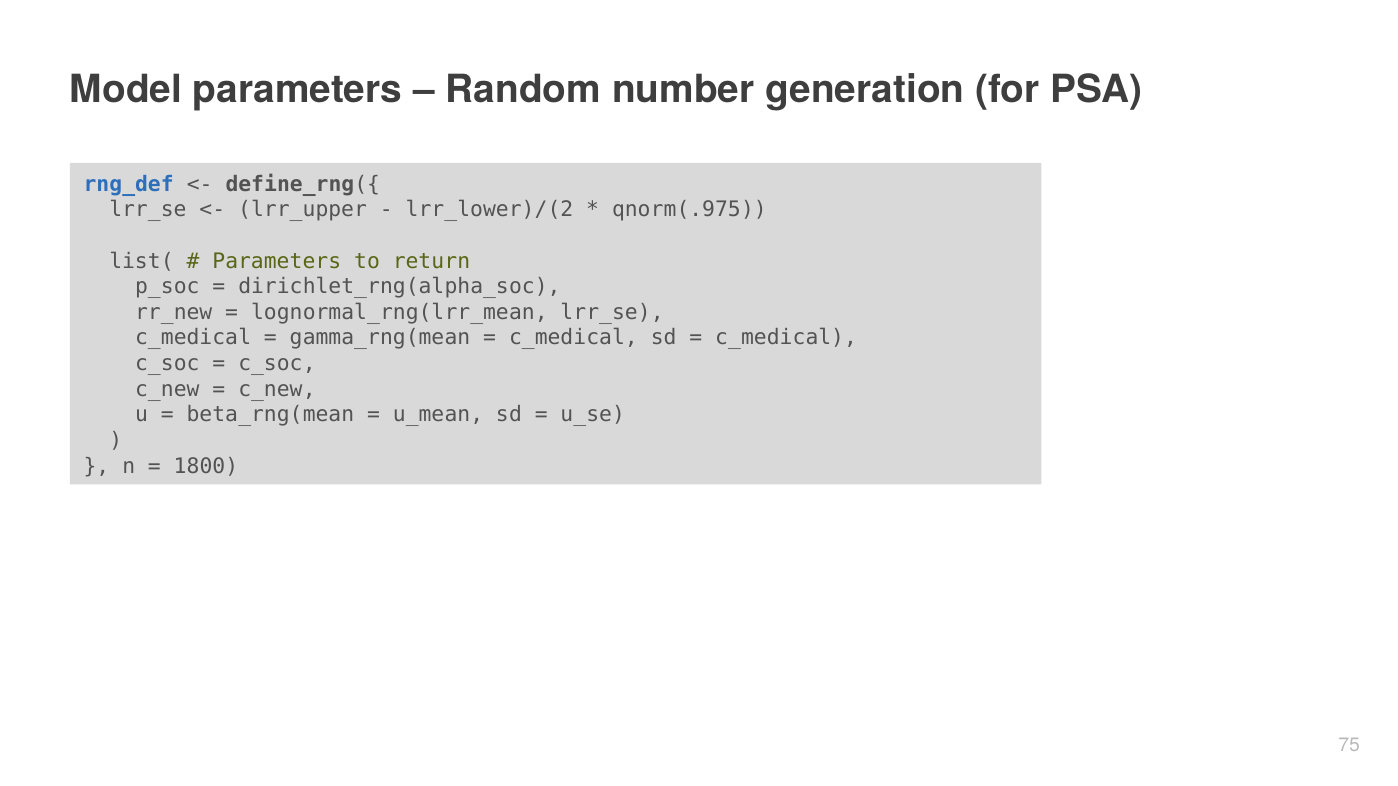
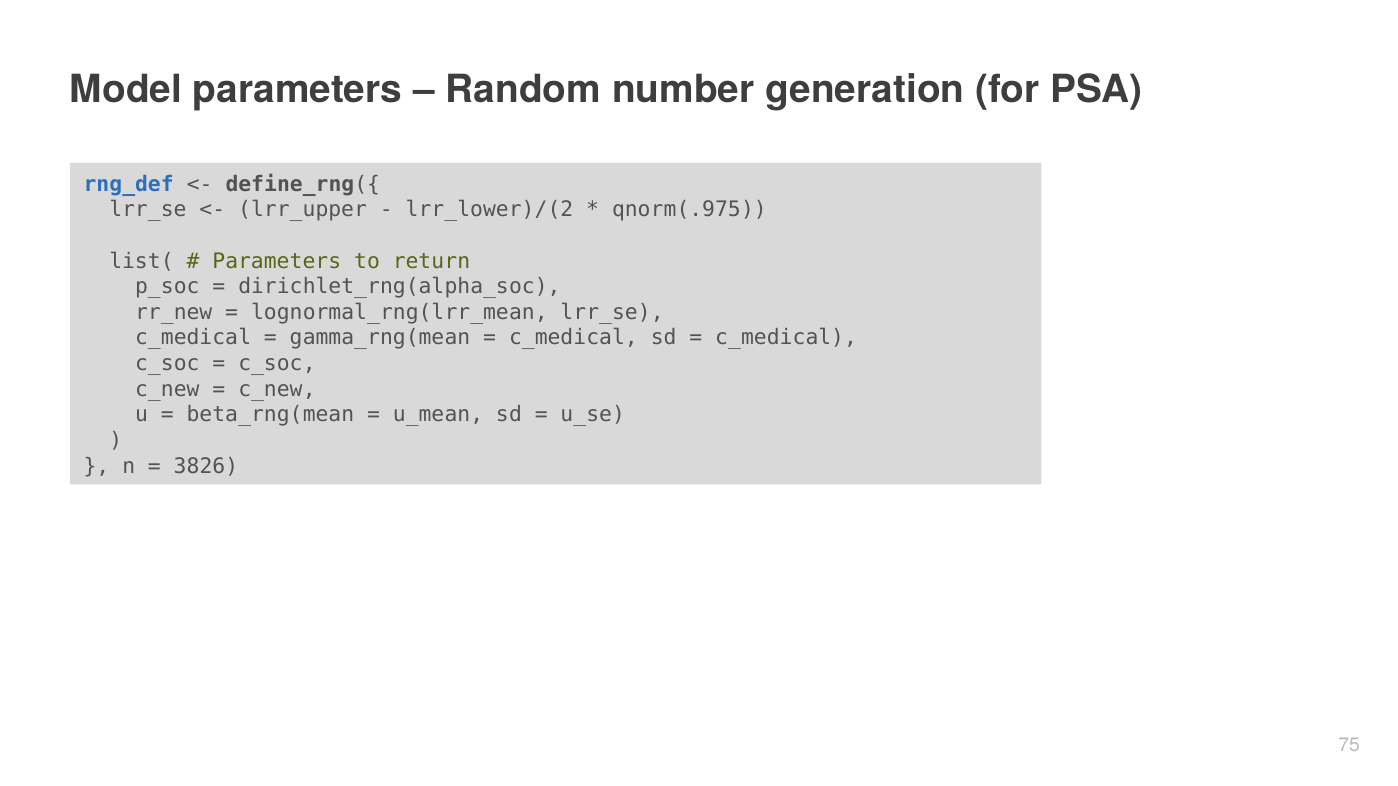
1800: 1800 -> 3826
